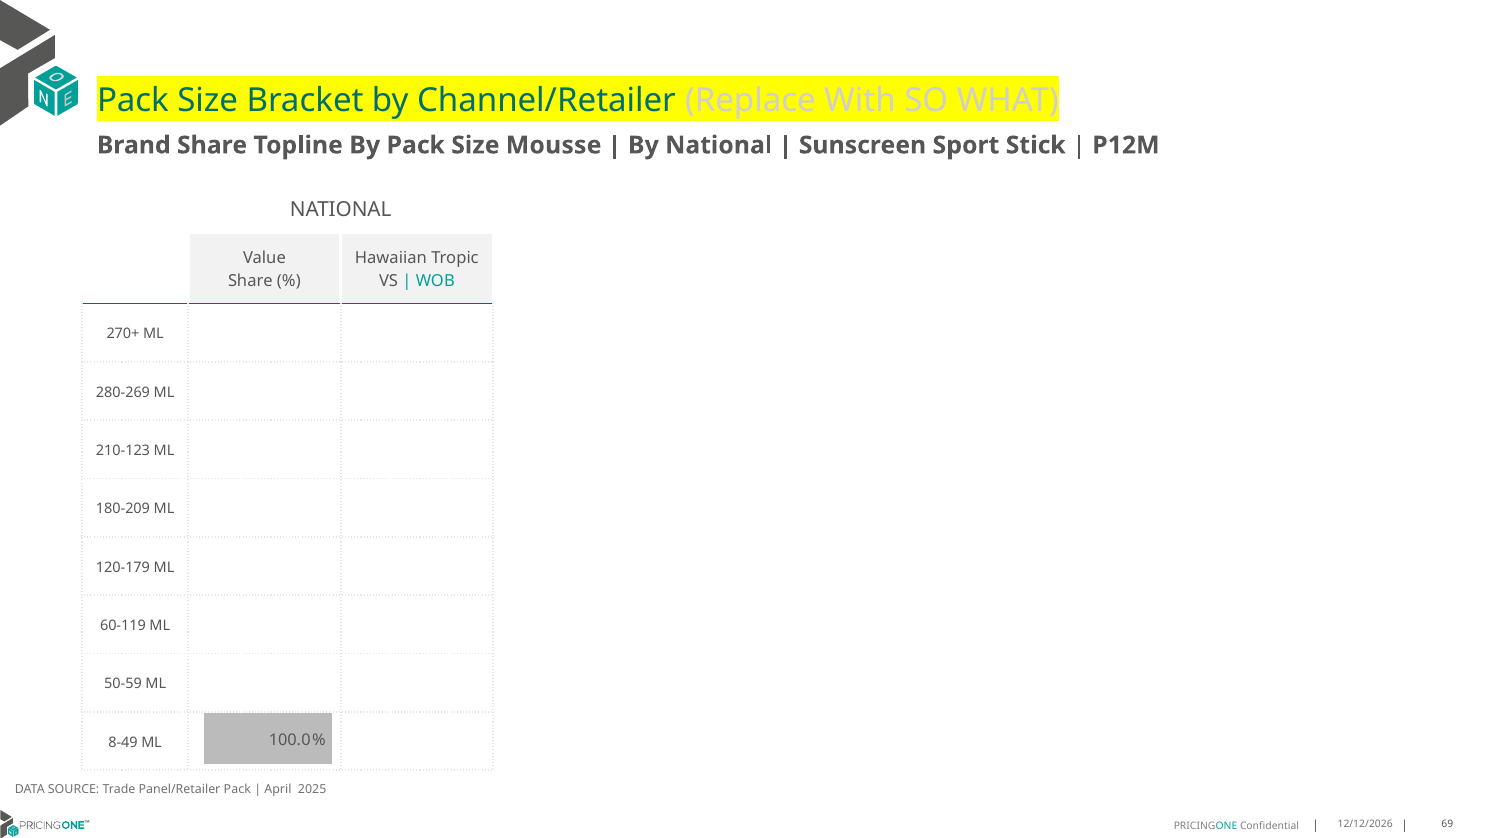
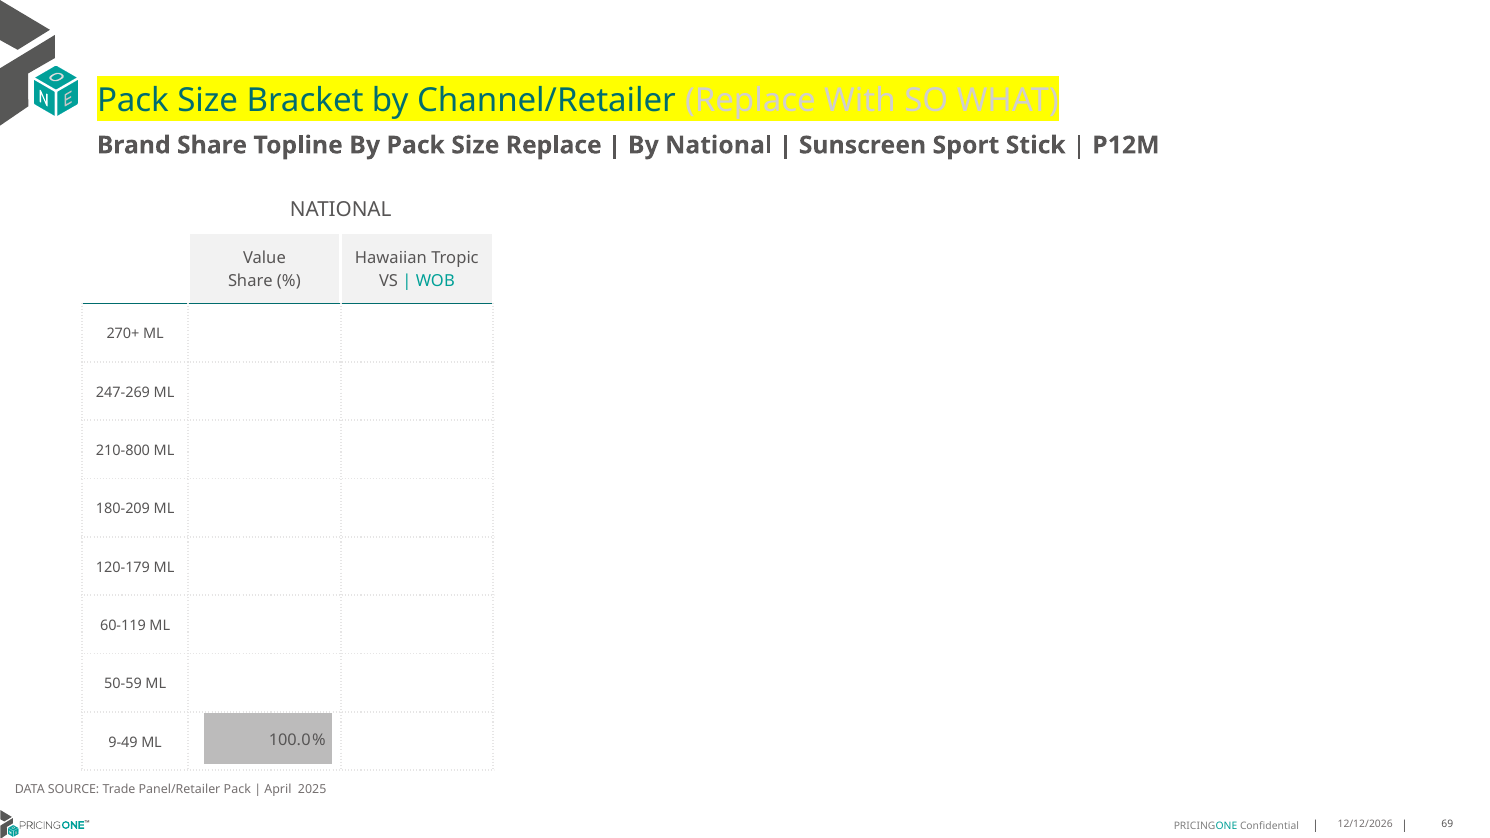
Size Mousse: Mousse -> Replace
280-269: 280-269 -> 247-269
210-123: 210-123 -> 210-800
8-49: 8-49 -> 9-49
